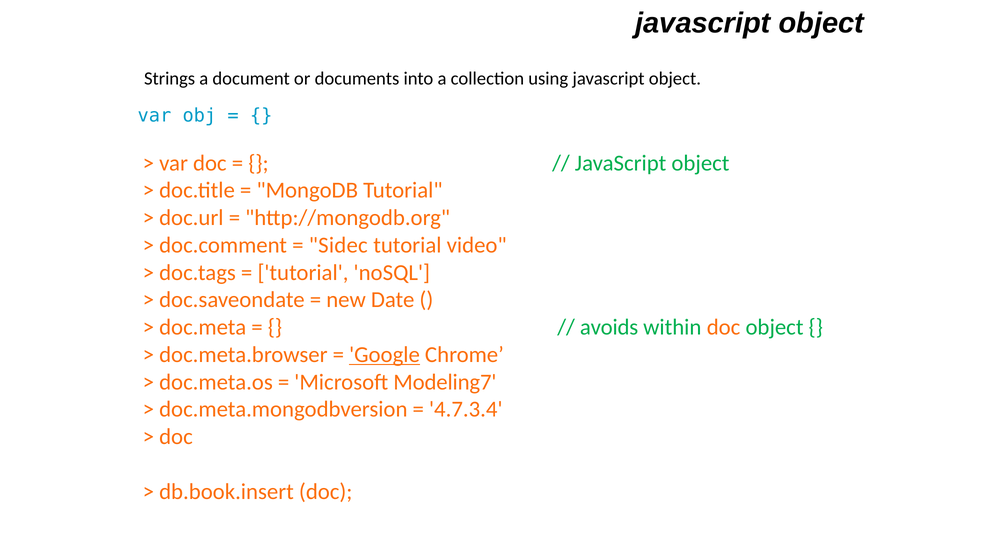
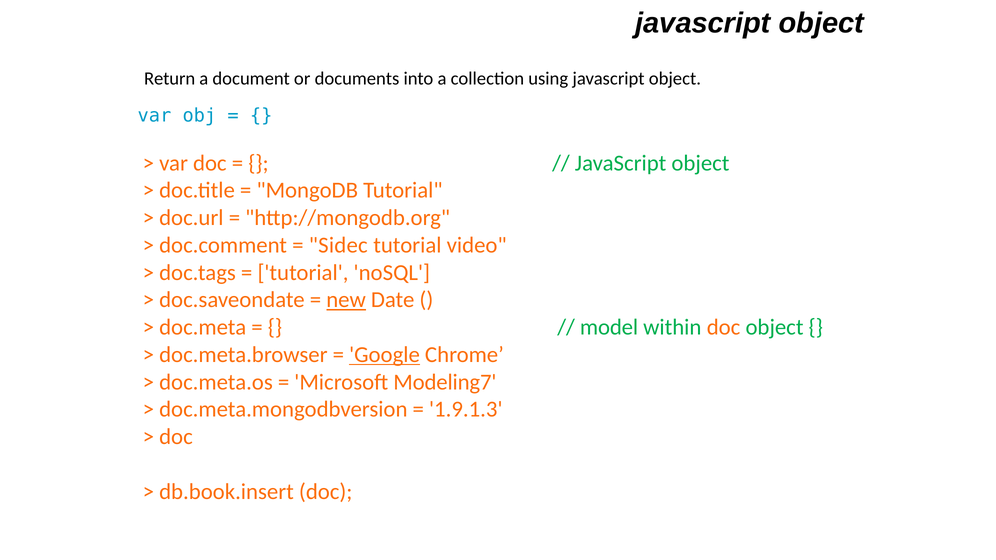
Strings: Strings -> Return
new underline: none -> present
avoids: avoids -> model
4.7.3.4: 4.7.3.4 -> 1.9.1.3
